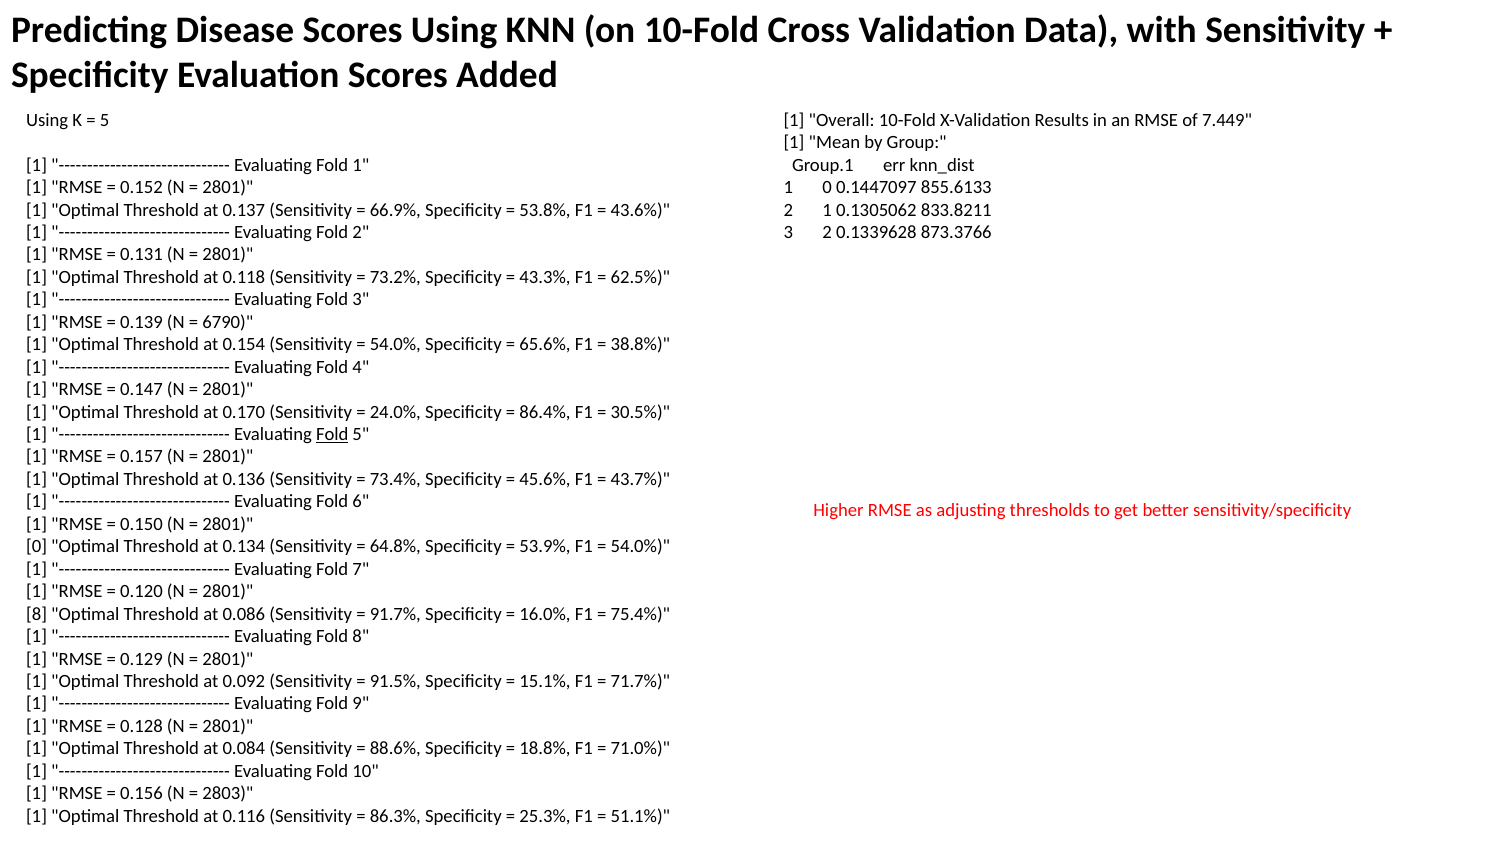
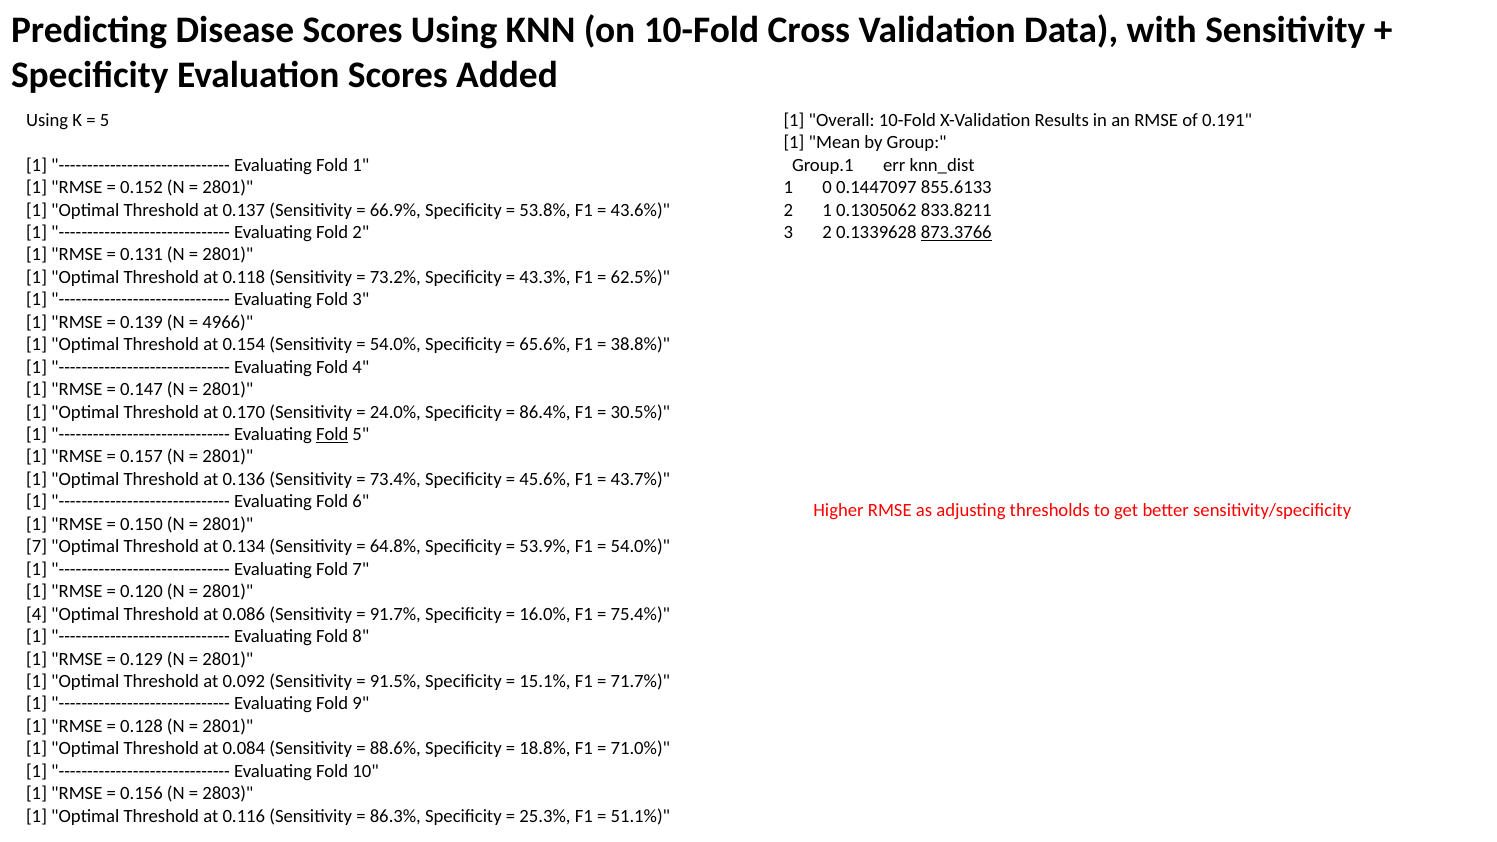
7.449: 7.449 -> 0.191
873.3766 underline: none -> present
6790: 6790 -> 4966
0 at (37, 547): 0 -> 7
8 at (37, 614): 8 -> 4
